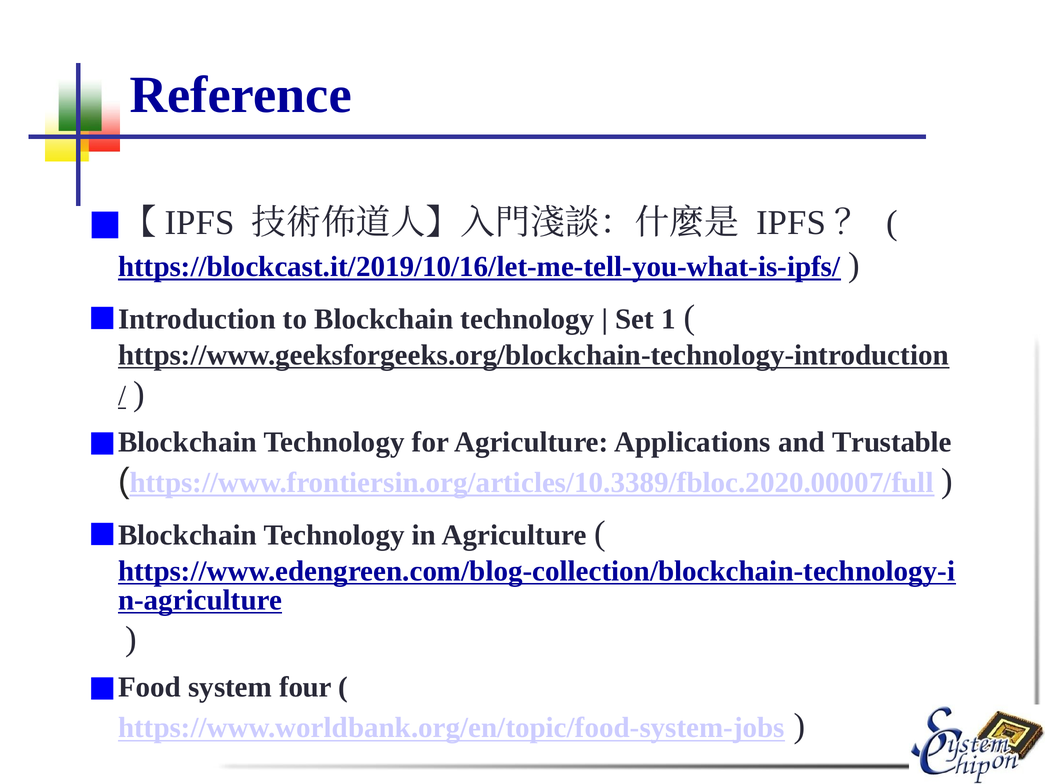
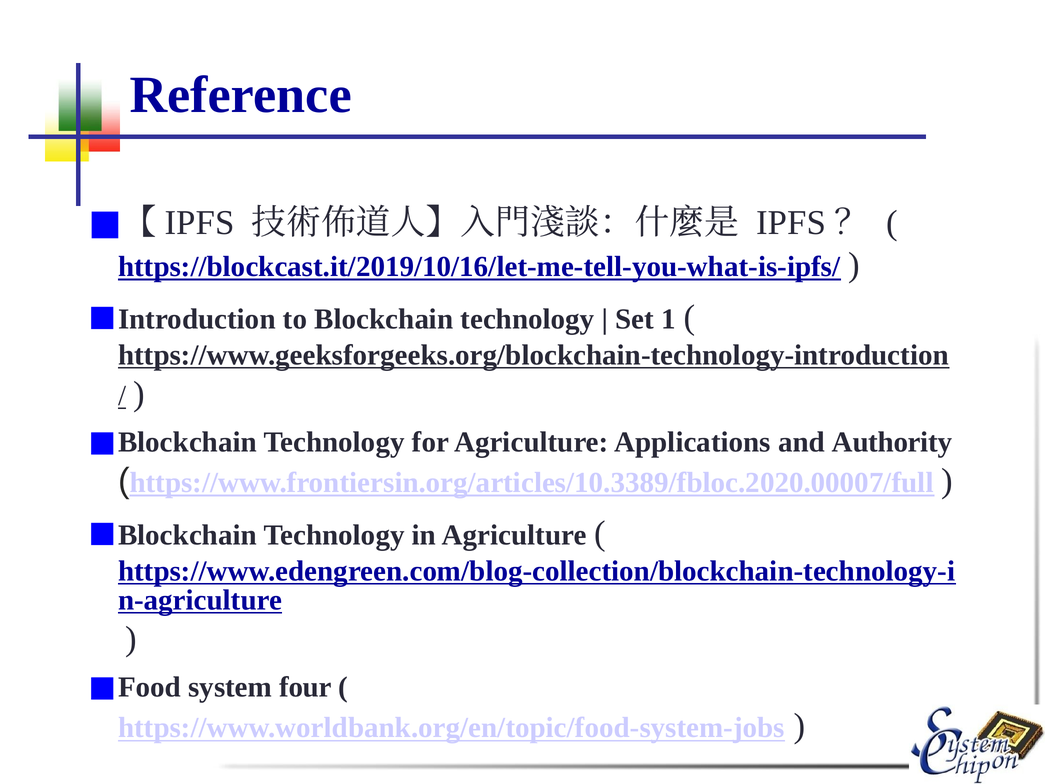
Trustable: Trustable -> Authority
